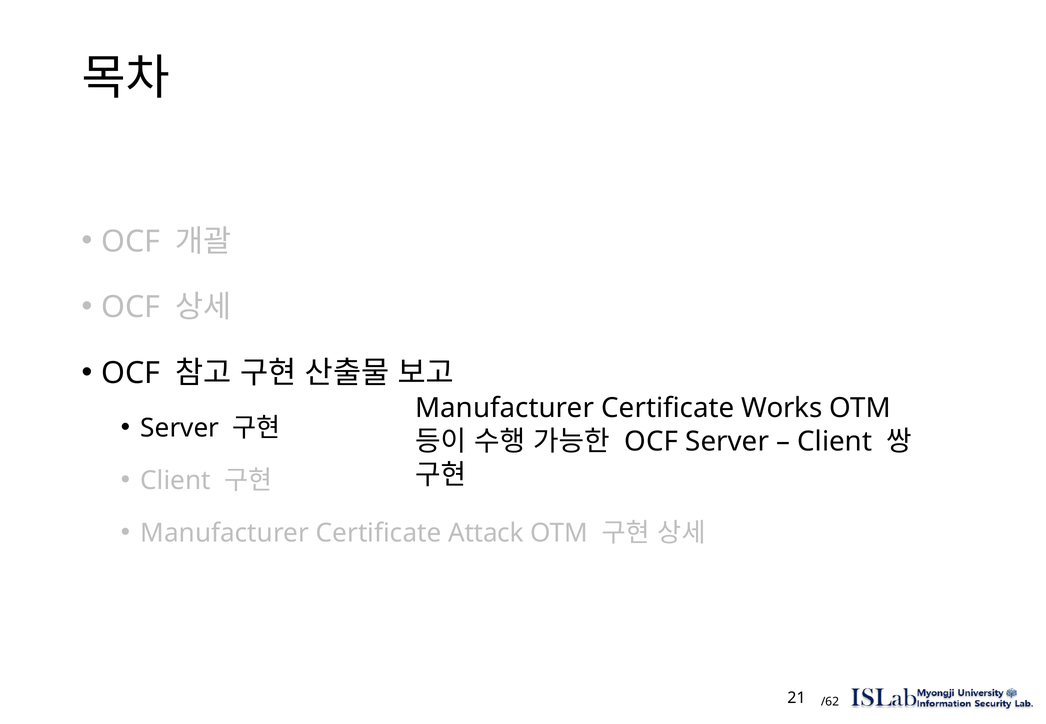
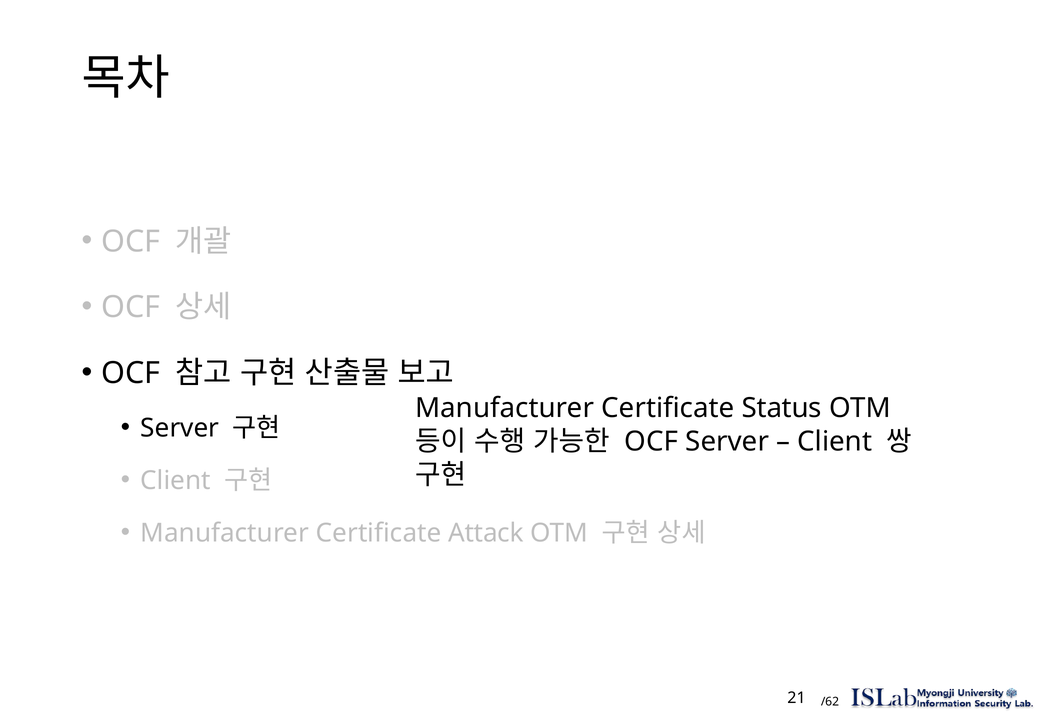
Works: Works -> Status
